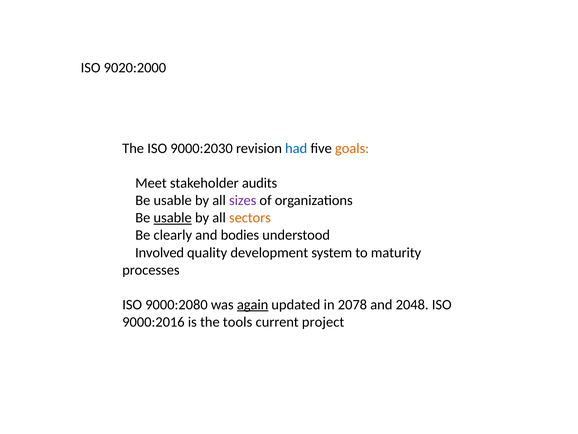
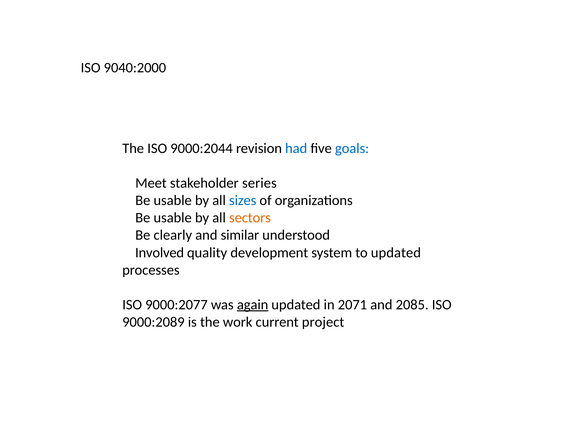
9020:2000: 9020:2000 -> 9040:2000
9000:2030: 9000:2030 -> 9000:2044
goals colour: orange -> blue
audits: audits -> series
sizes colour: purple -> blue
usable at (173, 218) underline: present -> none
bodies: bodies -> similar
to maturity: maturity -> updated
9000:2080: 9000:2080 -> 9000:2077
2078: 2078 -> 2071
2048: 2048 -> 2085
9000:2016: 9000:2016 -> 9000:2089
tools: tools -> work
